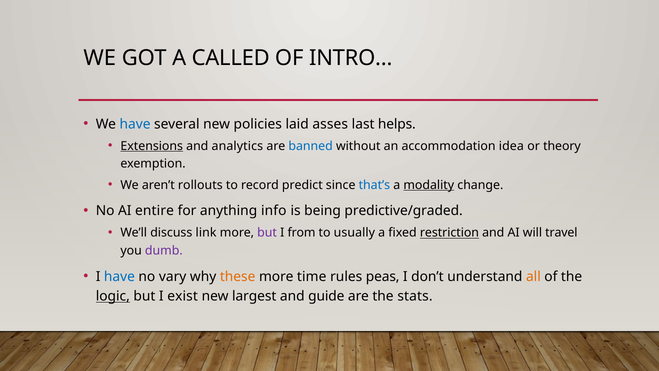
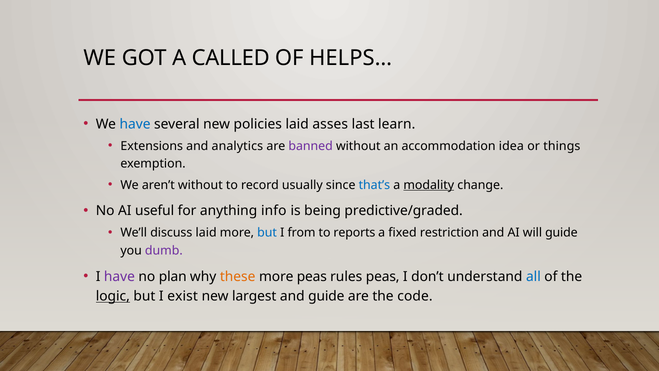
INTRO…: INTRO… -> HELPS…
helps: helps -> learn
Extensions underline: present -> none
banned colour: blue -> purple
theory: theory -> things
aren’t rollouts: rollouts -> without
predict: predict -> usually
entire: entire -> useful
discuss link: link -> laid
but at (267, 233) colour: purple -> blue
usually: usually -> reports
restriction underline: present -> none
will travel: travel -> guide
have at (119, 276) colour: blue -> purple
vary: vary -> plan
more time: time -> peas
all colour: orange -> blue
stats: stats -> code
